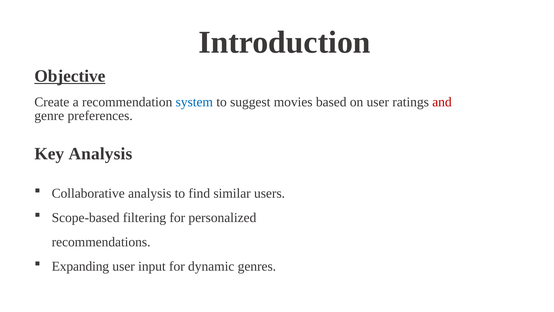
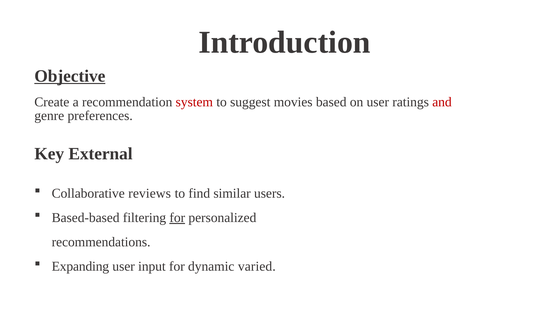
system colour: blue -> red
Key Analysis: Analysis -> External
Collaborative analysis: analysis -> reviews
Scope-based: Scope-based -> Based-based
for at (177, 217) underline: none -> present
genres: genres -> varied
